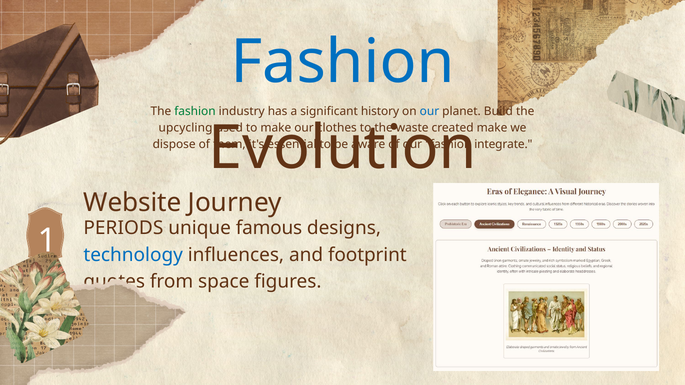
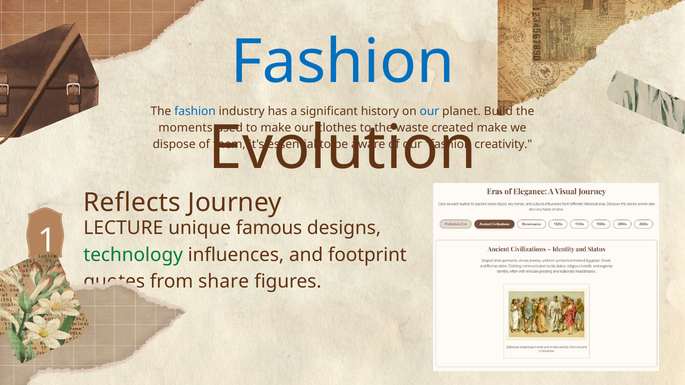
fashion at (195, 111) colour: green -> blue
upcycling: upcycling -> moments
integrate: integrate -> creativity
Website: Website -> Reflects
PERIODS: PERIODS -> LECTURE
technology colour: blue -> green
space: space -> share
